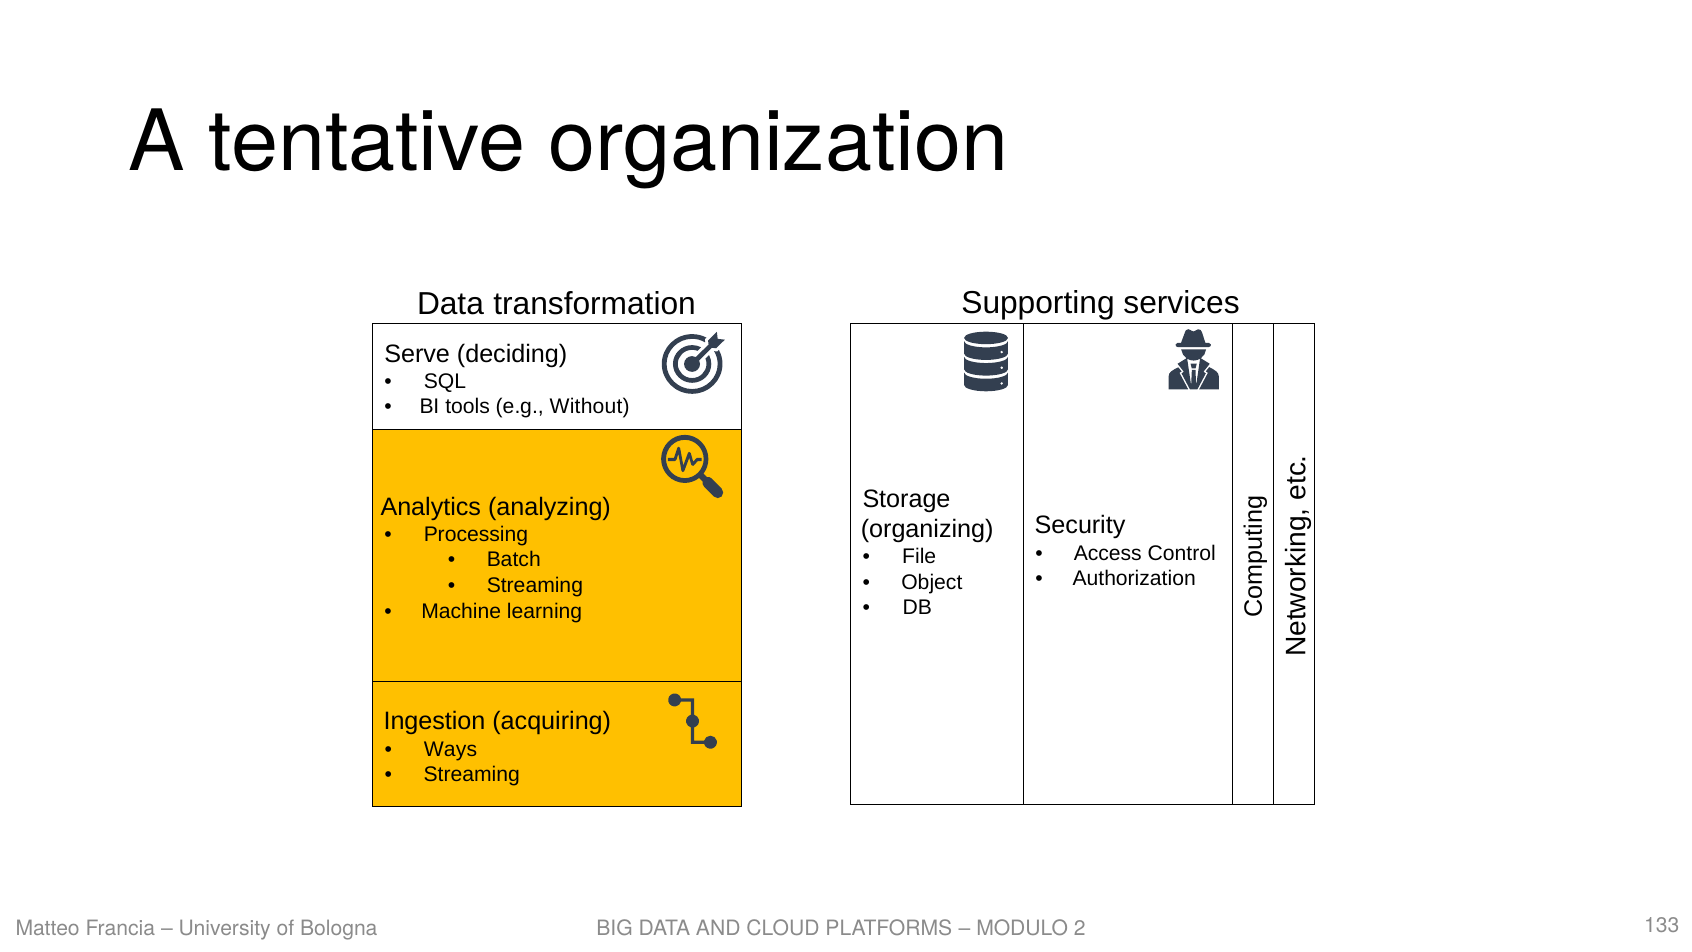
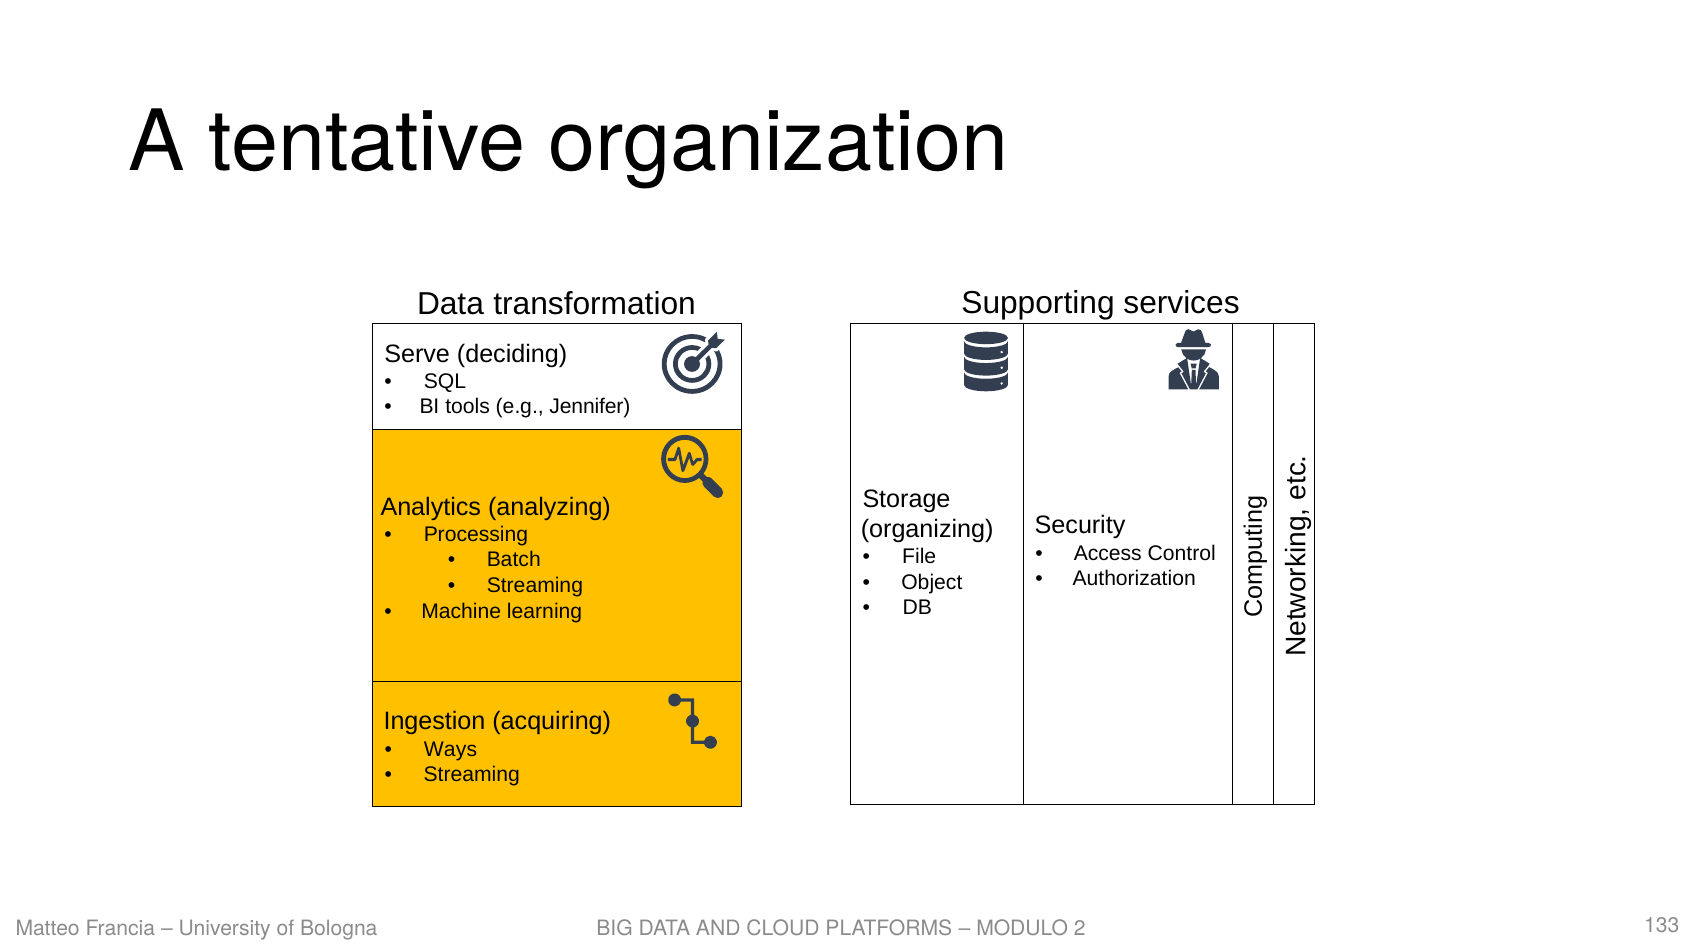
Without: Without -> Jennifer
